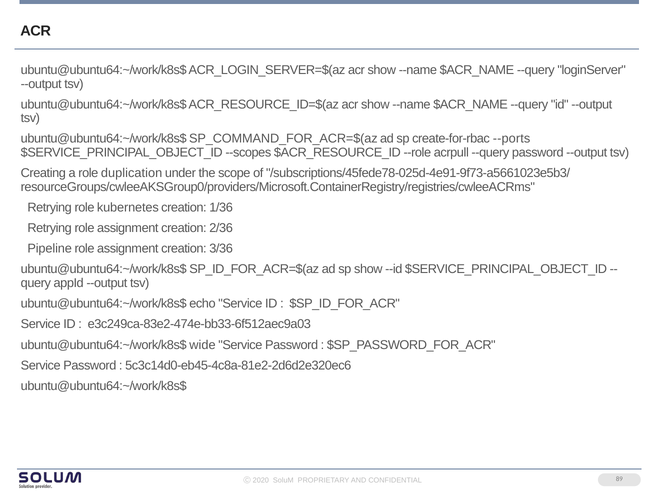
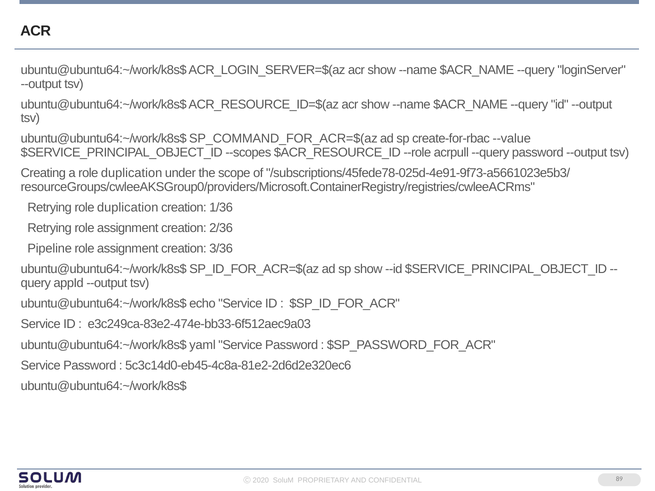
--ports: --ports -> --value
Retrying role kubernetes: kubernetes -> duplication
wide: wide -> yaml
